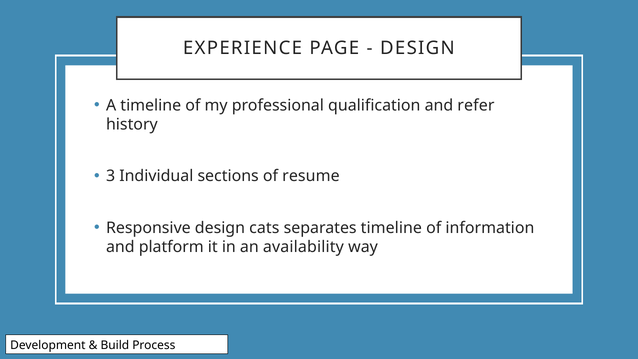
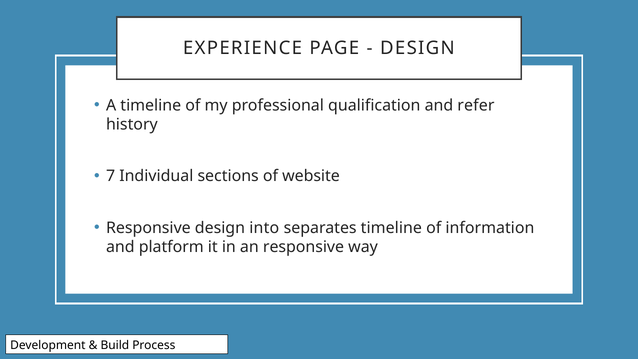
3: 3 -> 7
resume: resume -> website
cats: cats -> into
an availability: availability -> responsive
